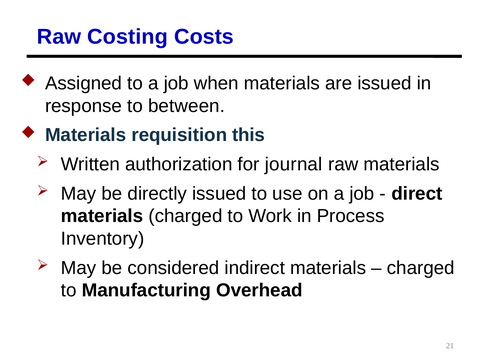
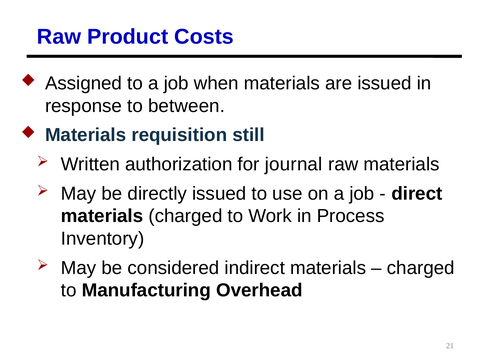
Costing: Costing -> Product
this: this -> still
